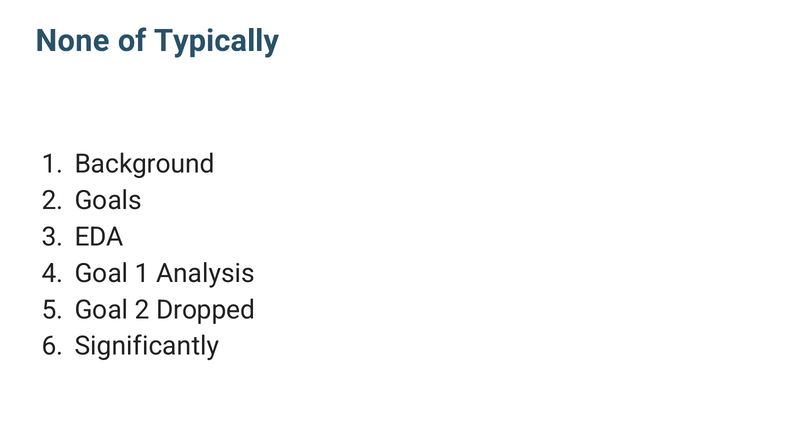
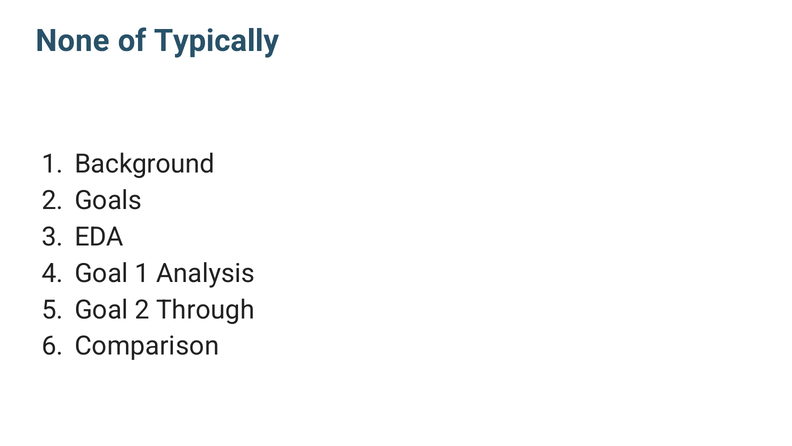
Dropped: Dropped -> Through
Significantly: Significantly -> Comparison
